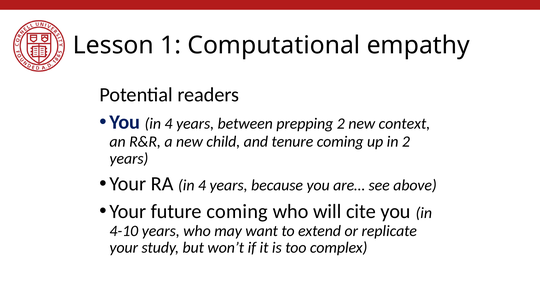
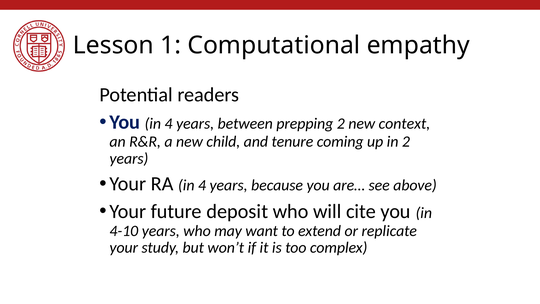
future coming: coming -> deposit
